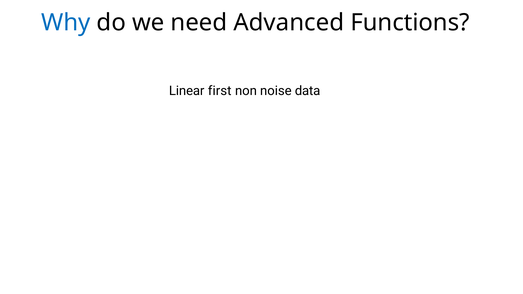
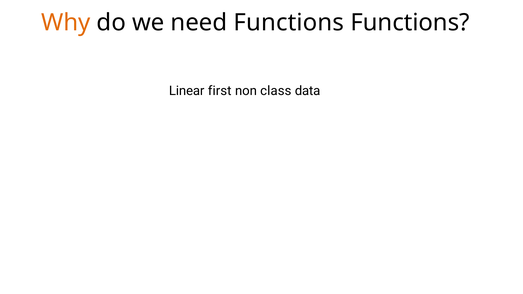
Why colour: blue -> orange
need Advanced: Advanced -> Functions
noise: noise -> class
